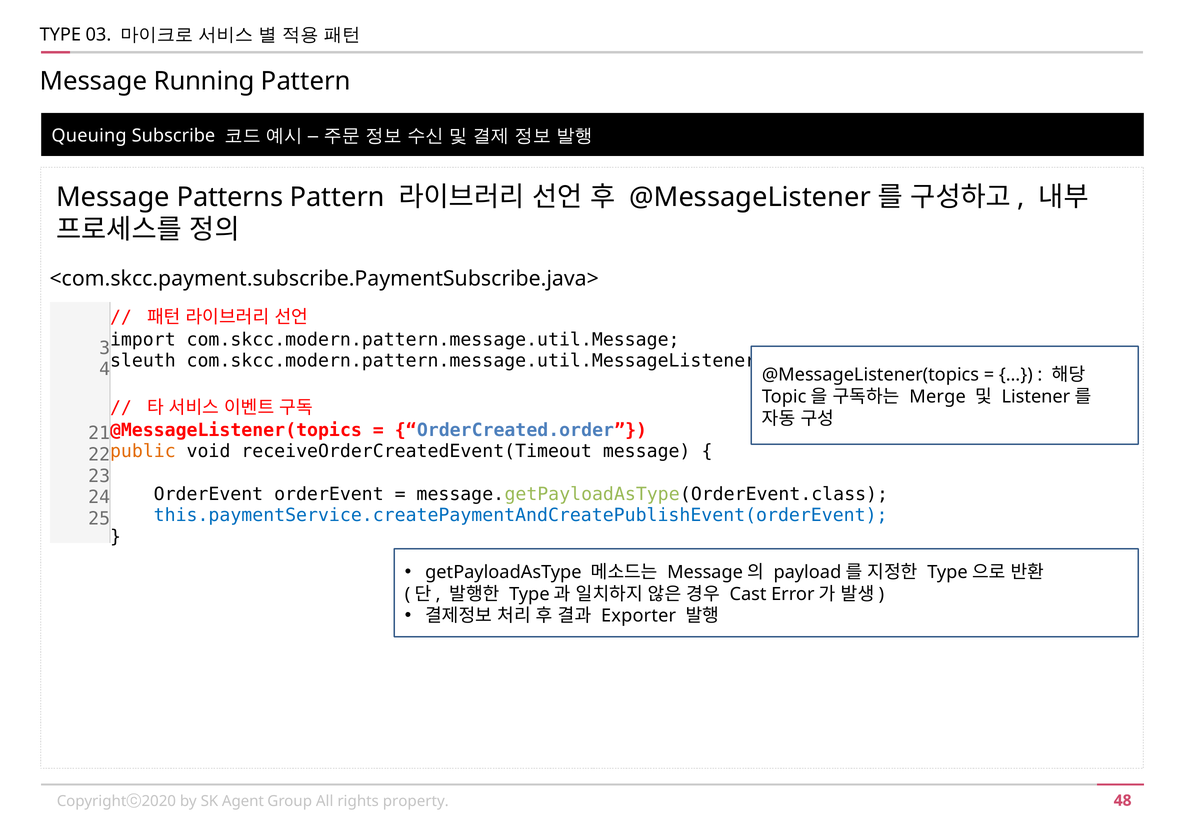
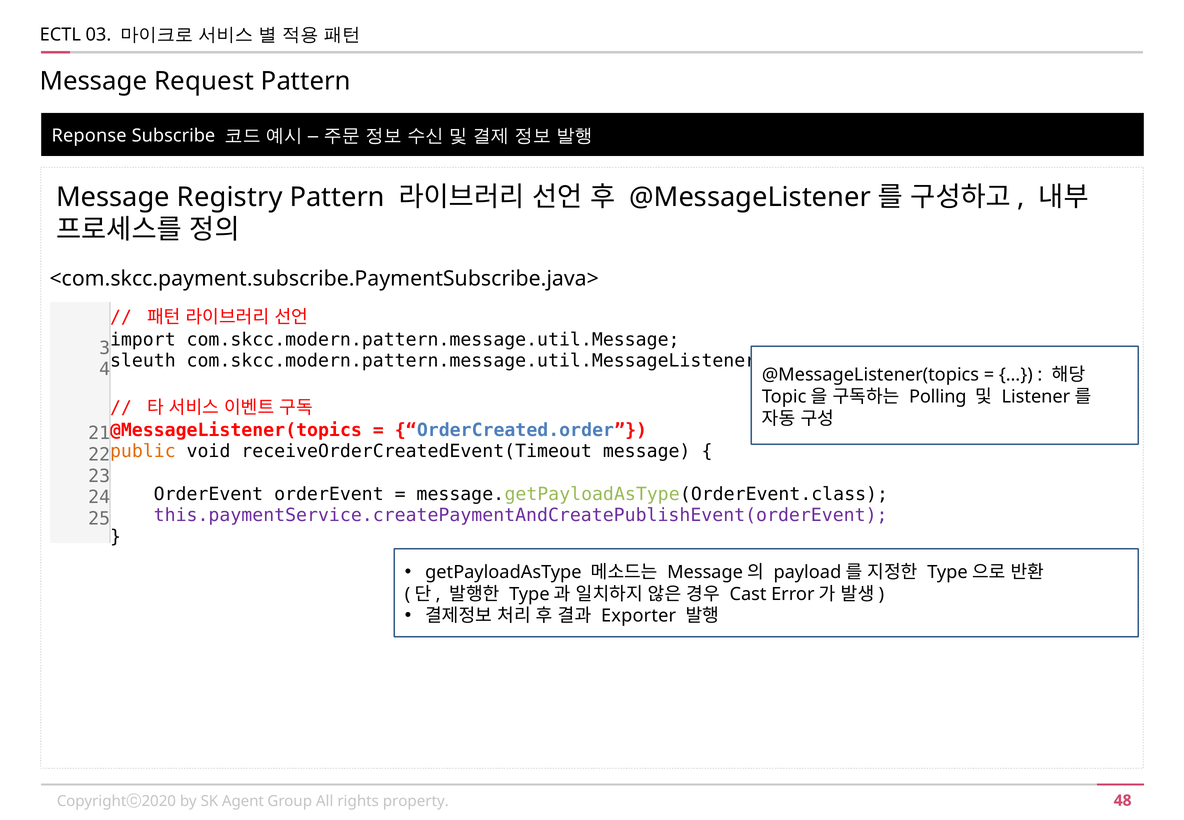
TYPE: TYPE -> ECTL
Running: Running -> Request
Queuing: Queuing -> Reponse
Patterns: Patterns -> Registry
Merge: Merge -> Polling
this.paymentService.createPaymentAndCreatePublishEvent(orderEvent colour: blue -> purple
